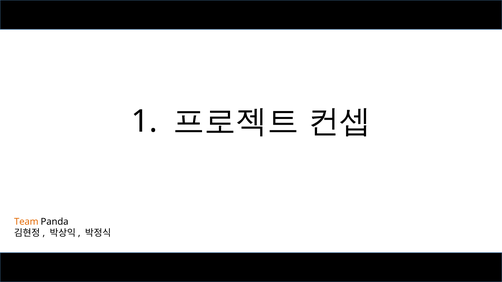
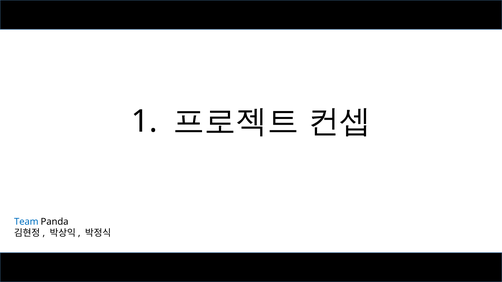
Team colour: orange -> blue
